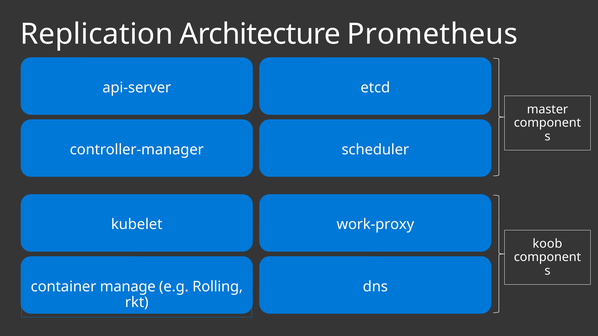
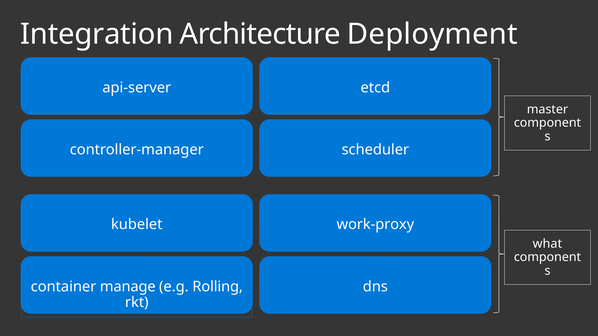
Replication: Replication -> Integration
Prometheus: Prometheus -> Deployment
koob: koob -> what
